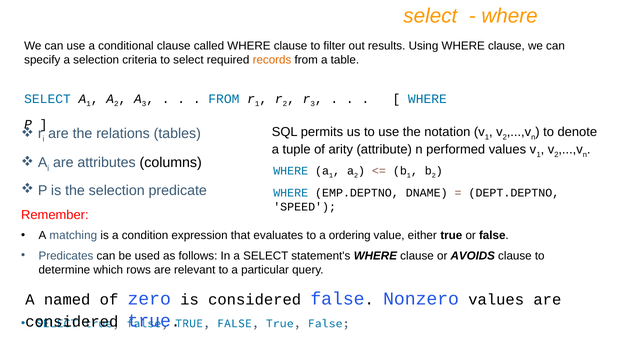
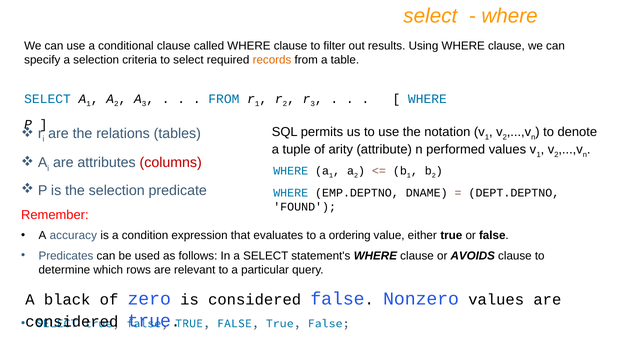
columns colour: black -> red
SPEED: SPEED -> FOUND
matching: matching -> accuracy
named: named -> black
